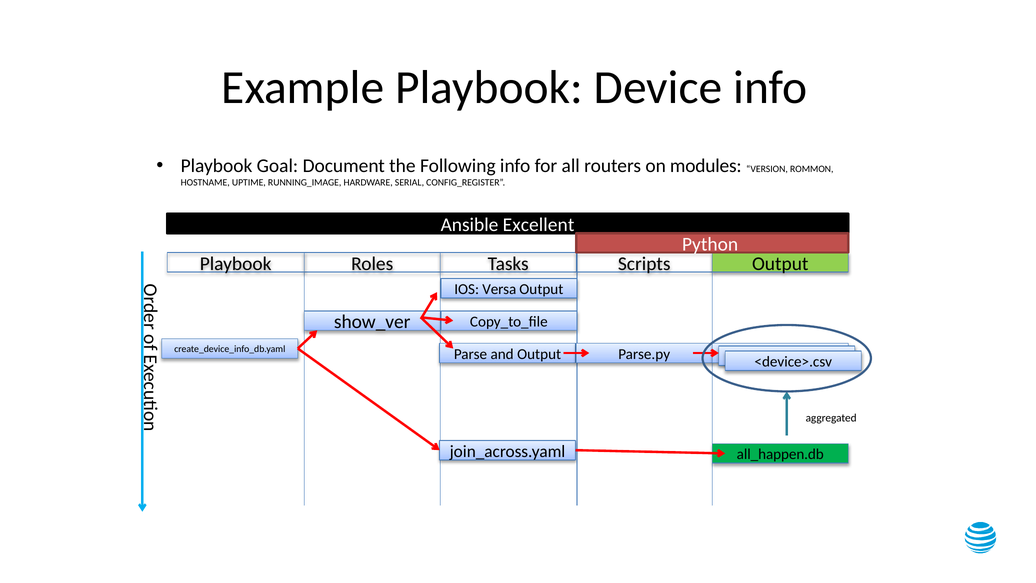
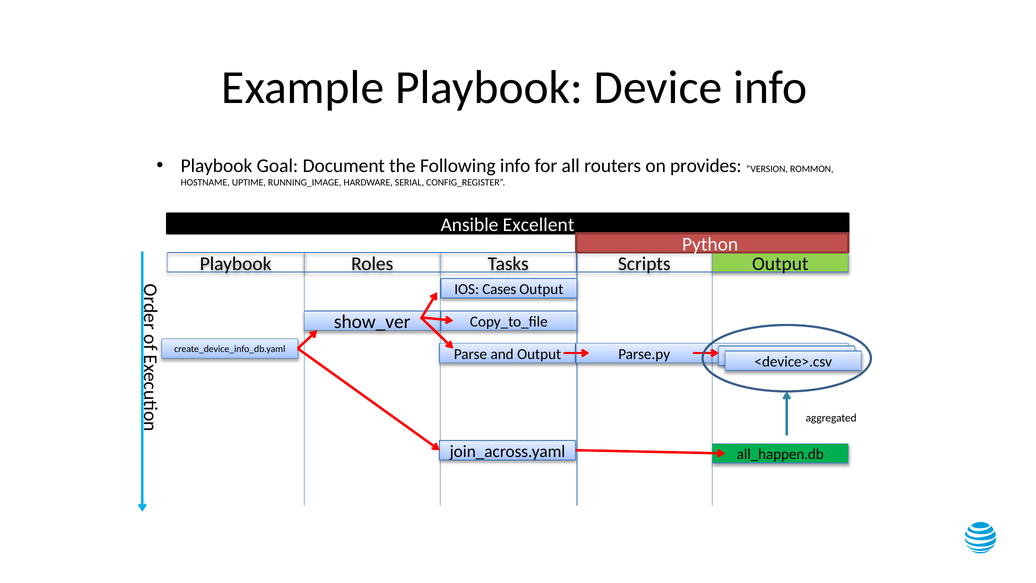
modules: modules -> provides
Versa: Versa -> Cases
